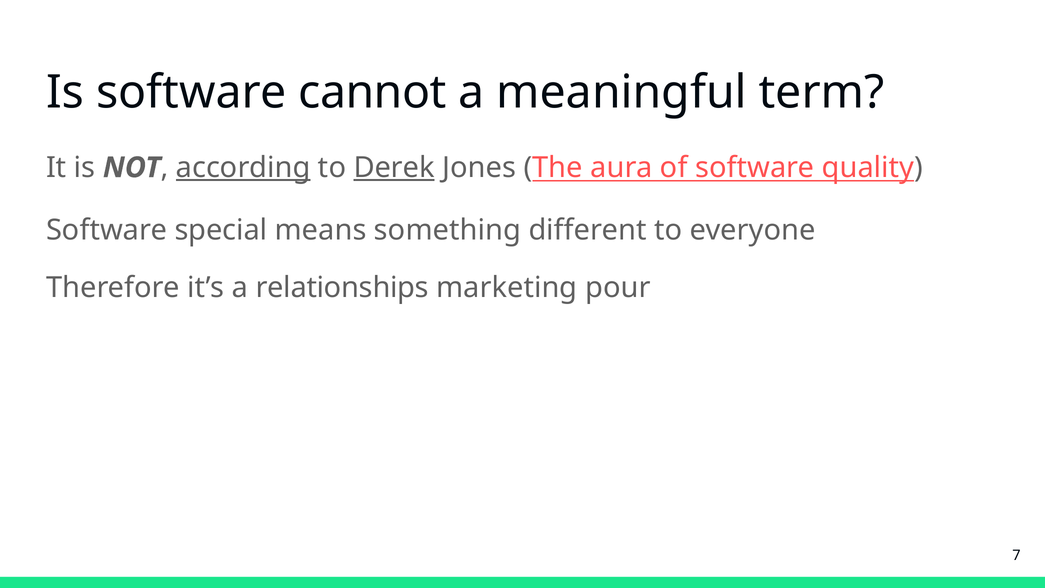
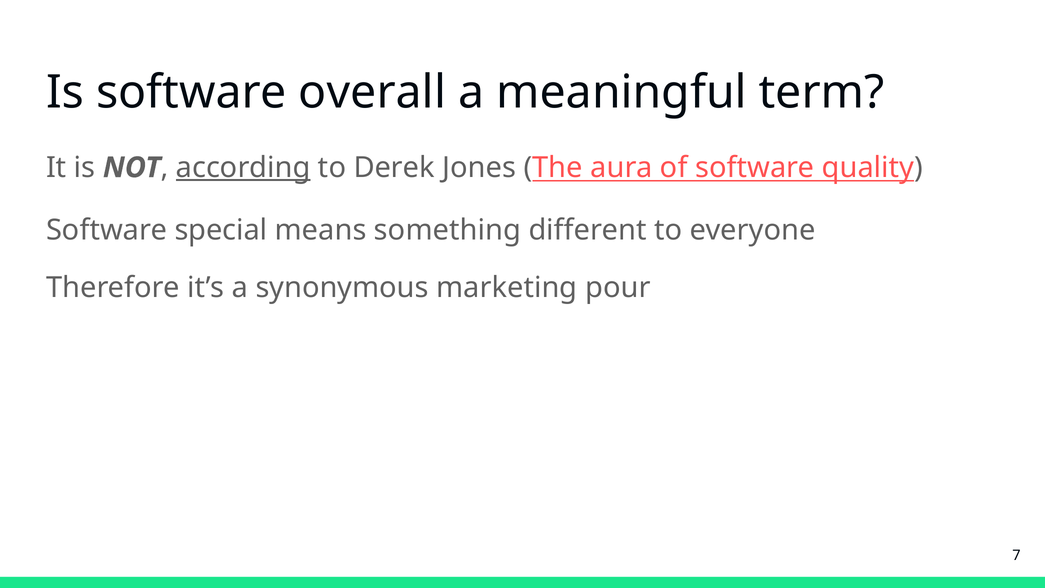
cannot: cannot -> overall
Derek underline: present -> none
relationships: relationships -> synonymous
